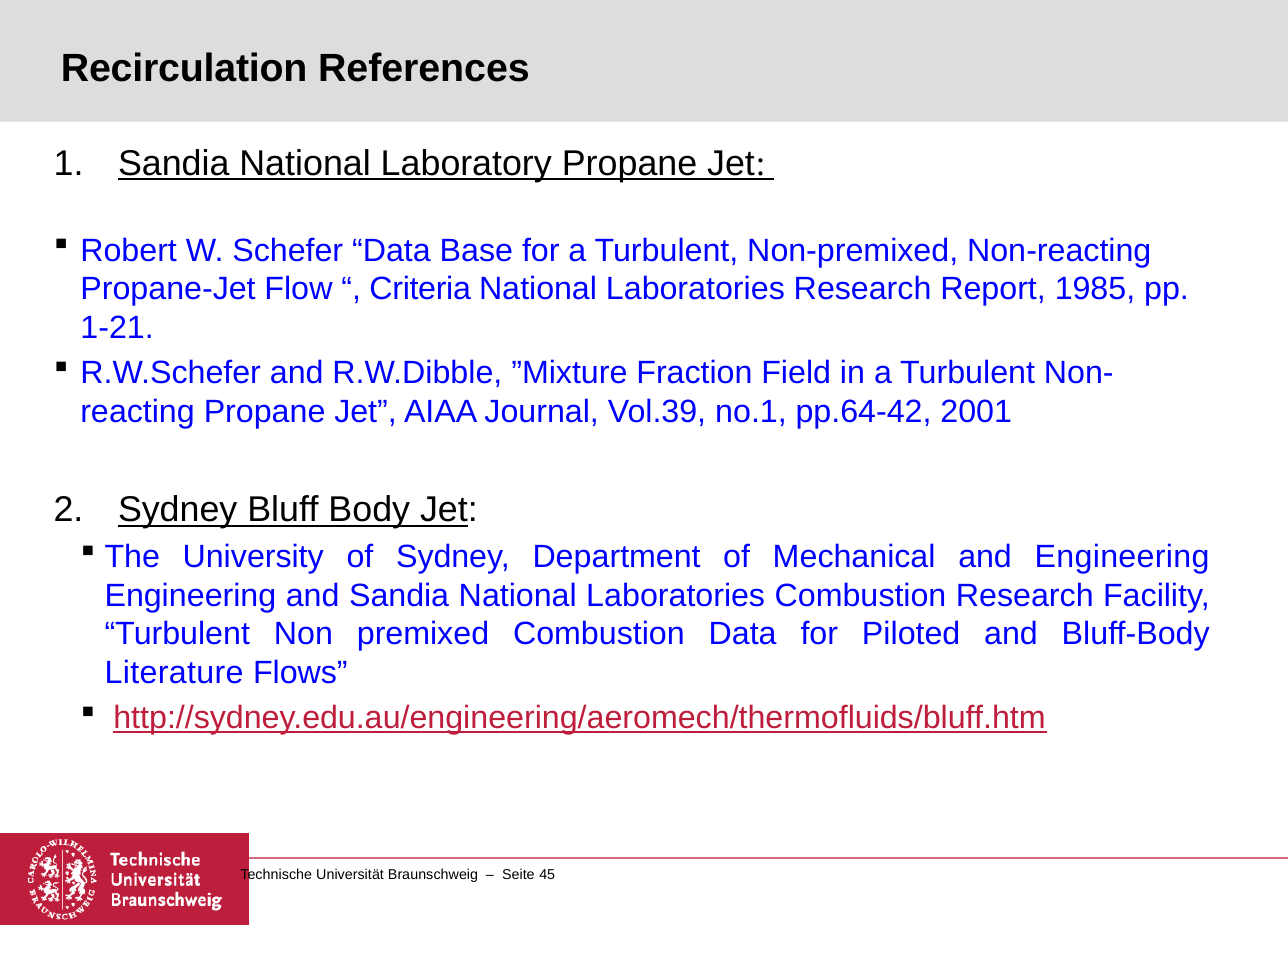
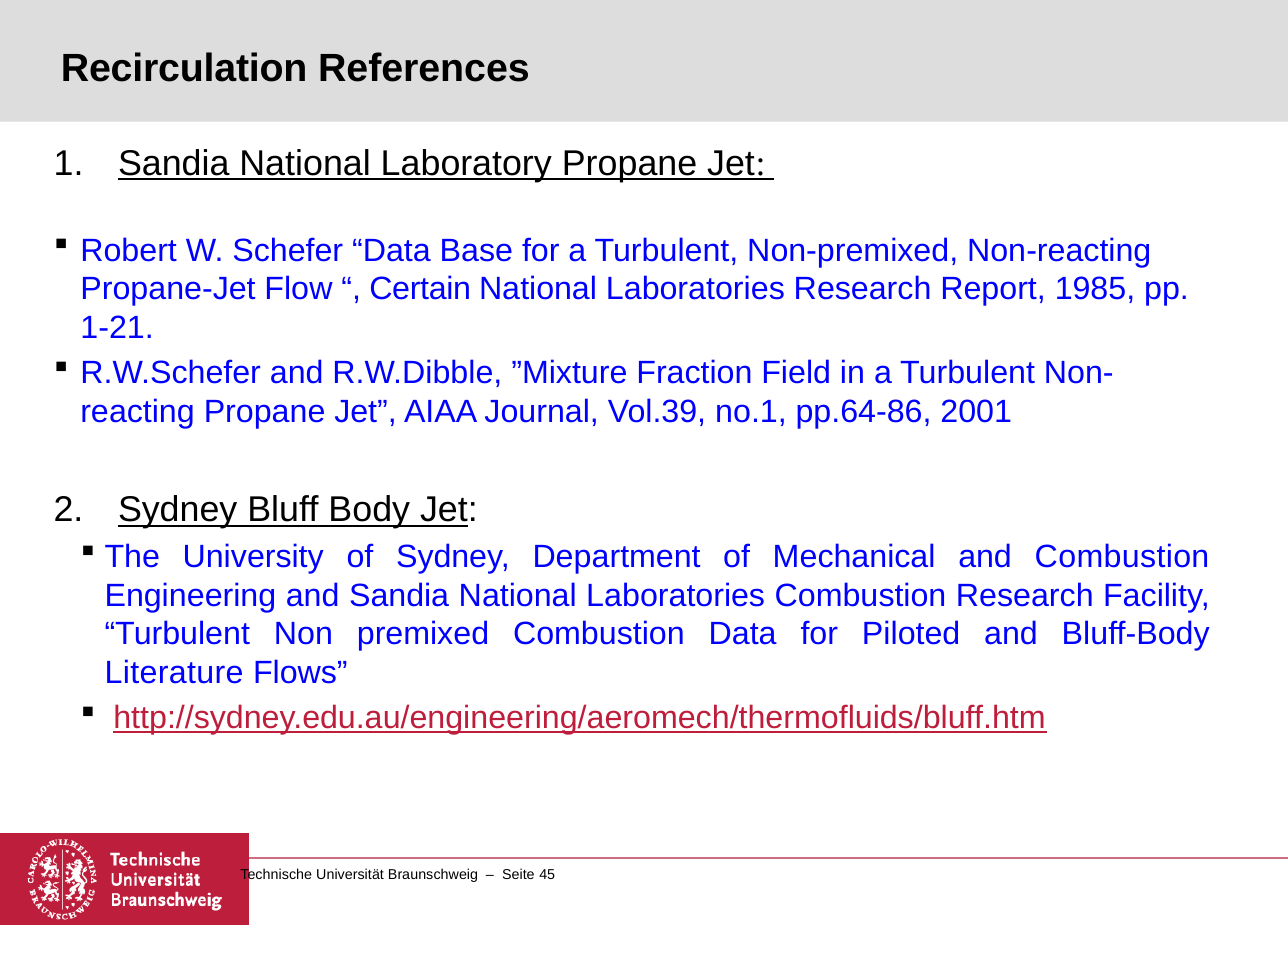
Criteria: Criteria -> Certain
pp.64-42: pp.64-42 -> pp.64-86
and Engineering: Engineering -> Combustion
